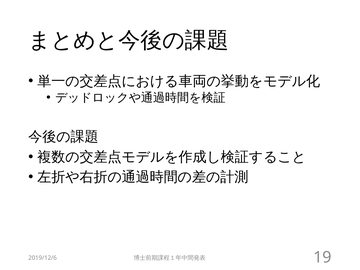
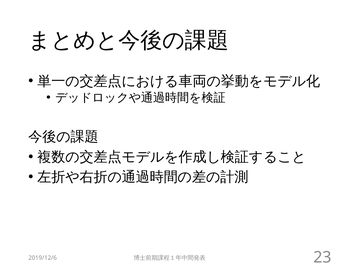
19: 19 -> 23
